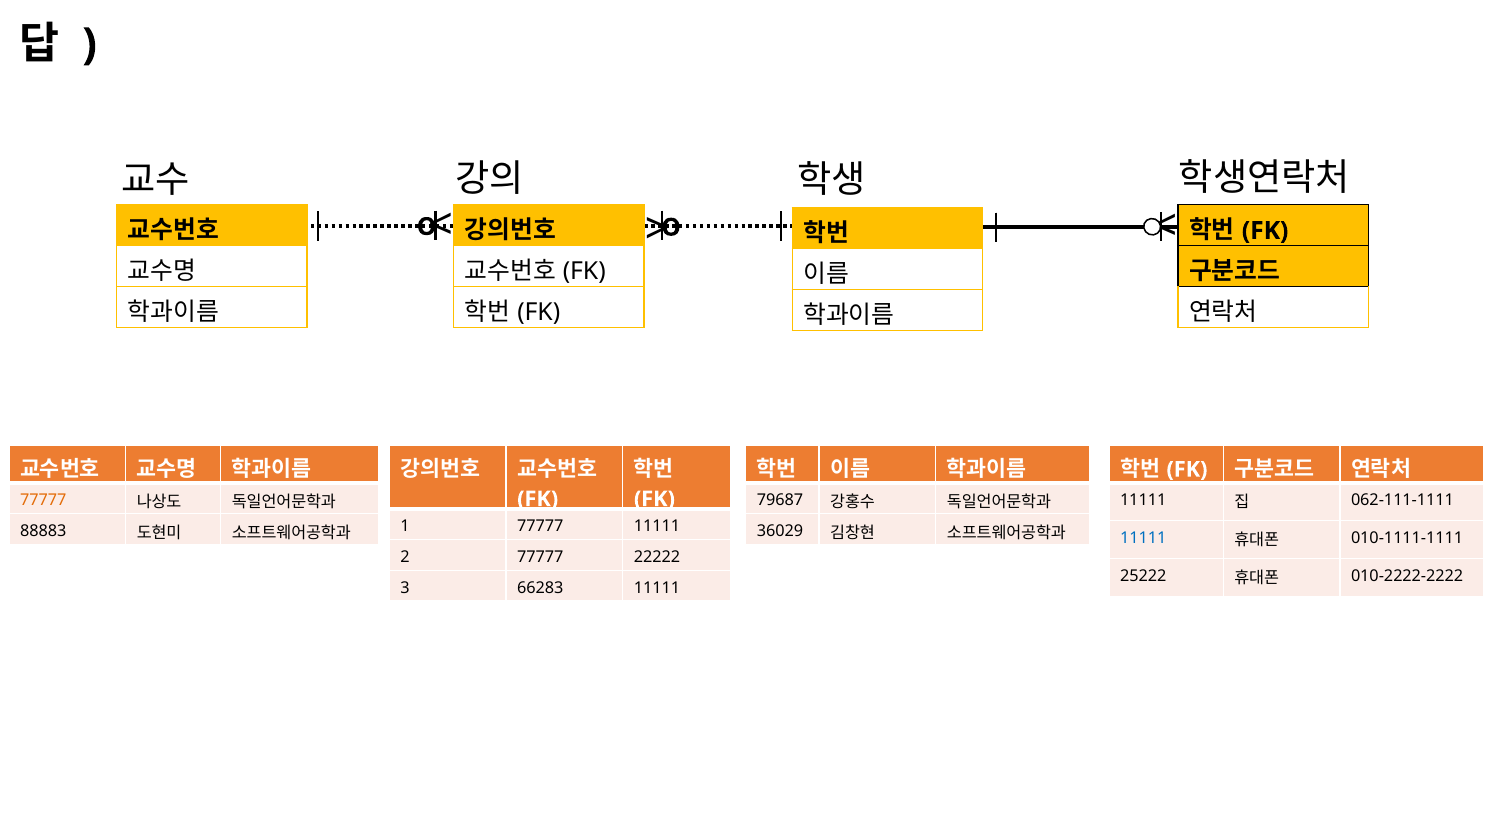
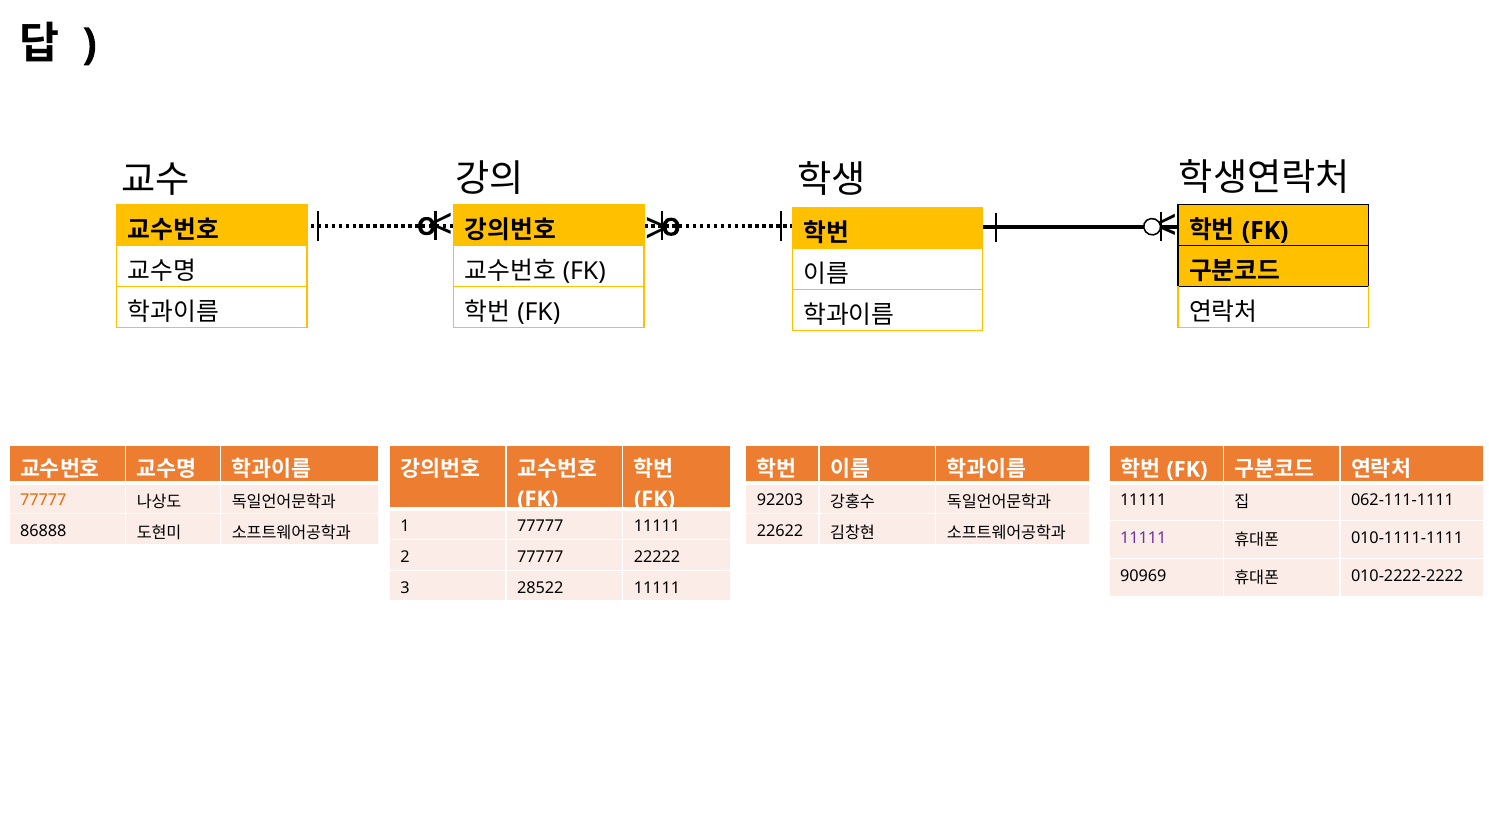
79687: 79687 -> 92203
88883: 88883 -> 86888
36029: 36029 -> 22622
11111 at (1143, 539) colour: blue -> purple
25222: 25222 -> 90969
66283: 66283 -> 28522
